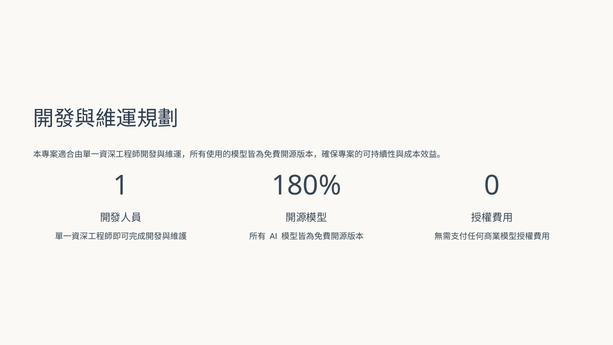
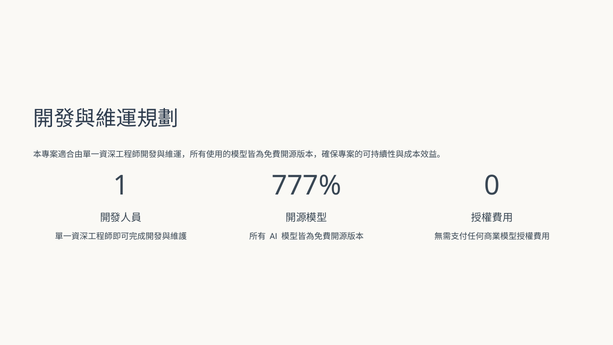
180%: 180% -> 777%
